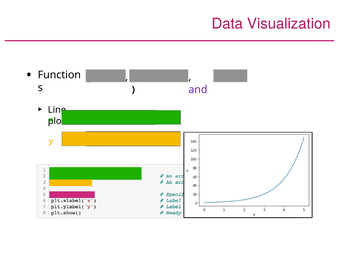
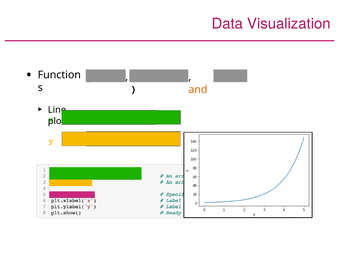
and colour: purple -> orange
